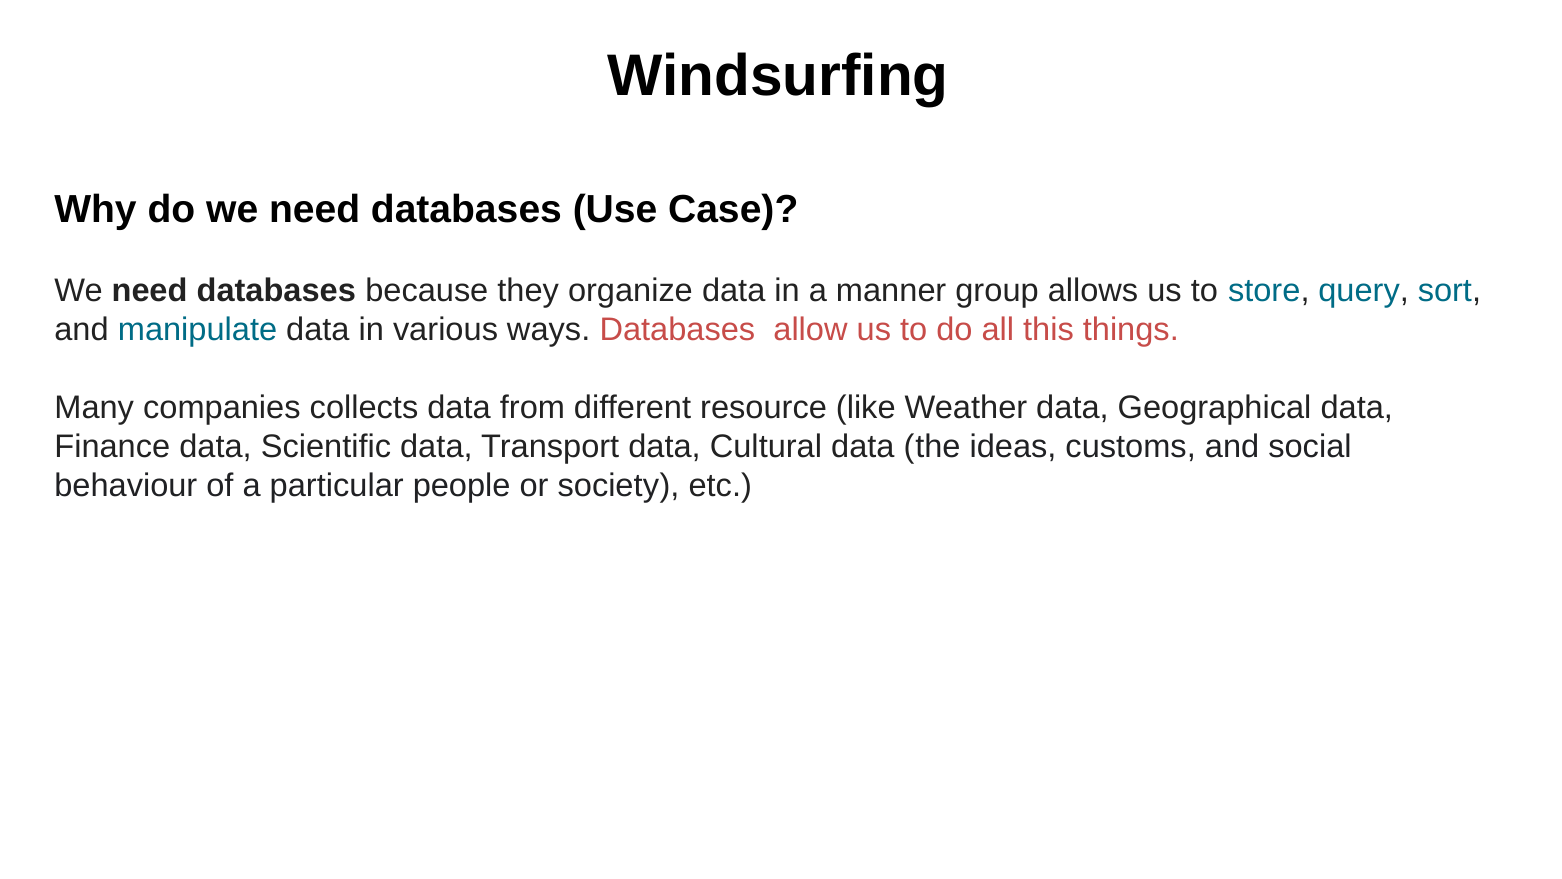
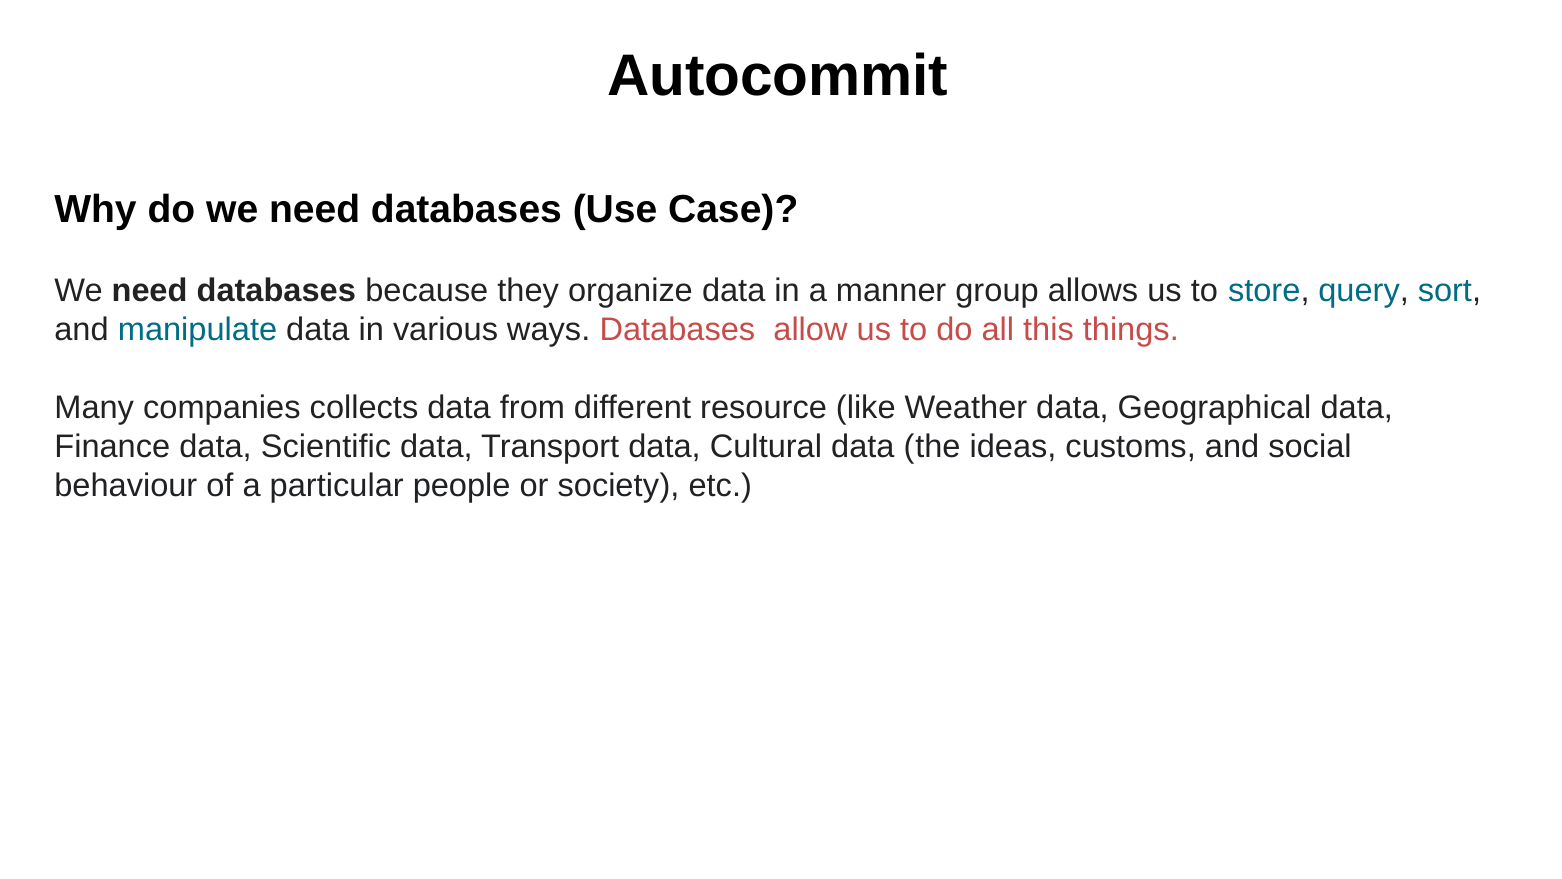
Windsurfing: Windsurfing -> Autocommit
